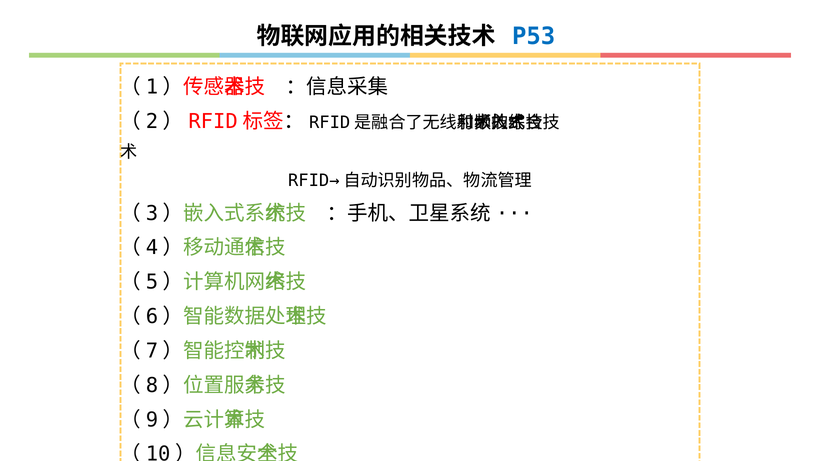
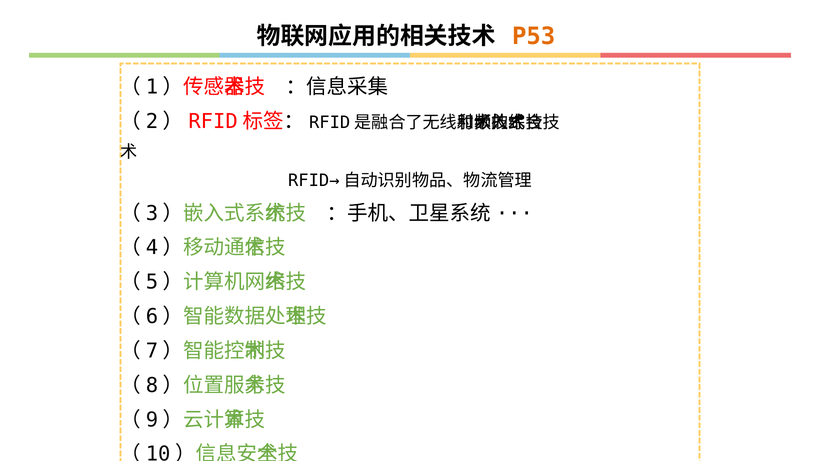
P53 colour: blue -> orange
